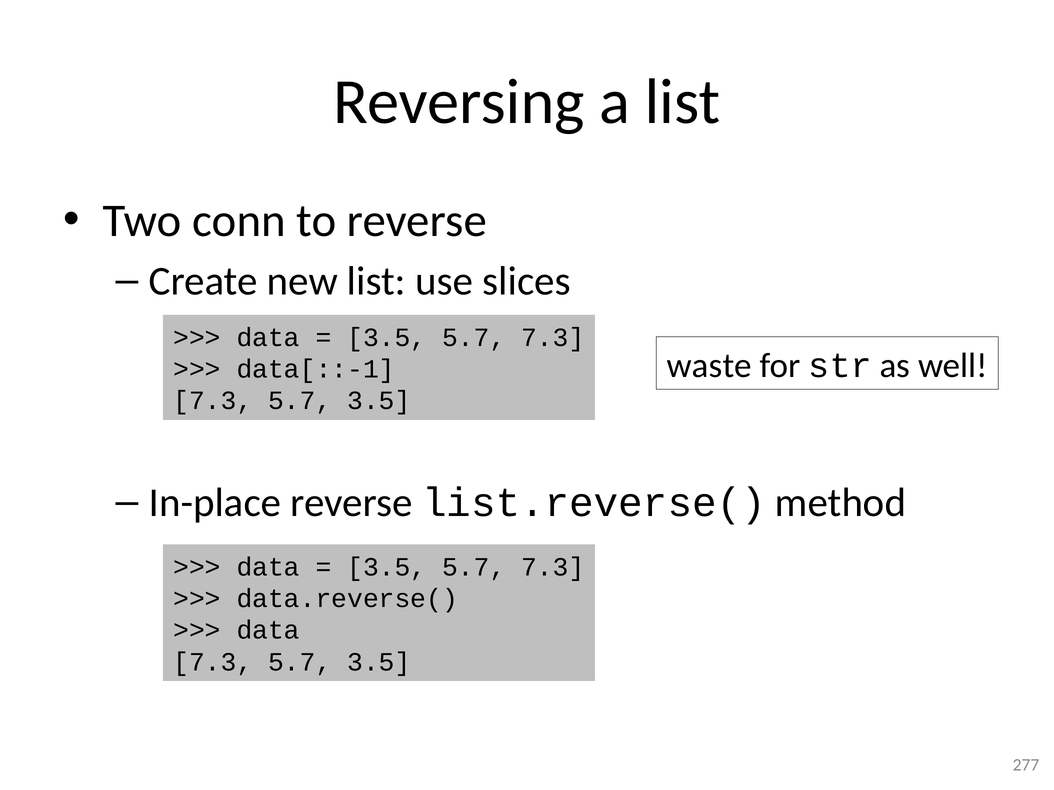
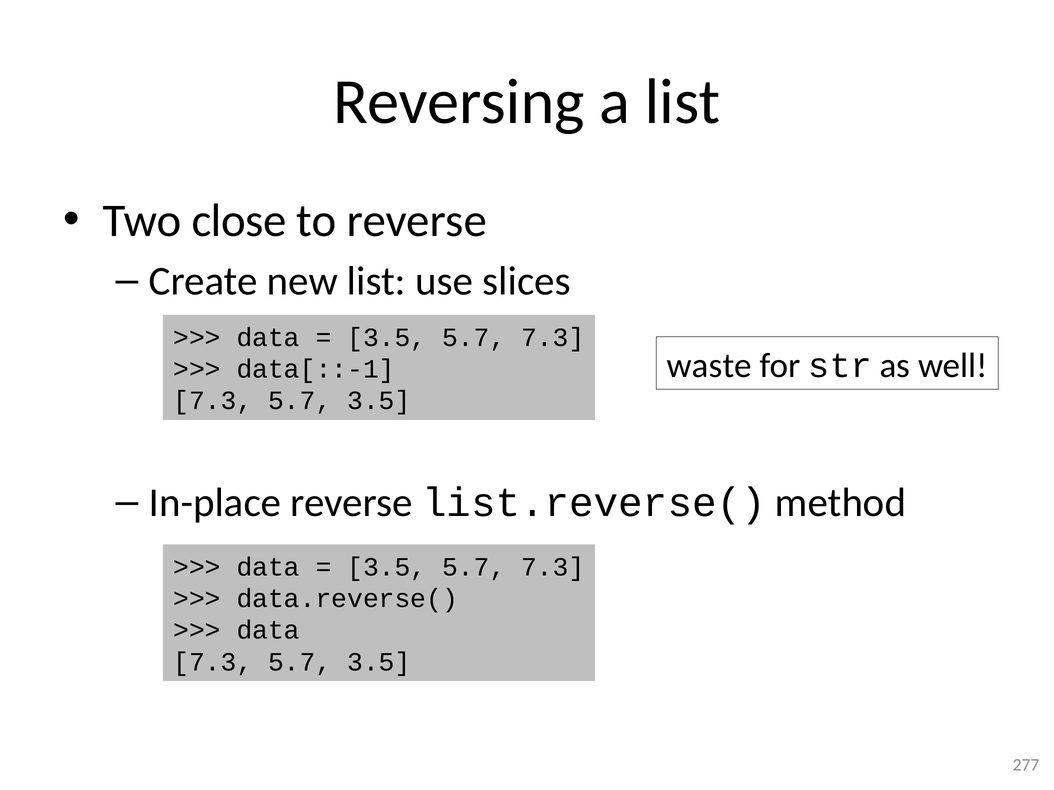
conn: conn -> close
